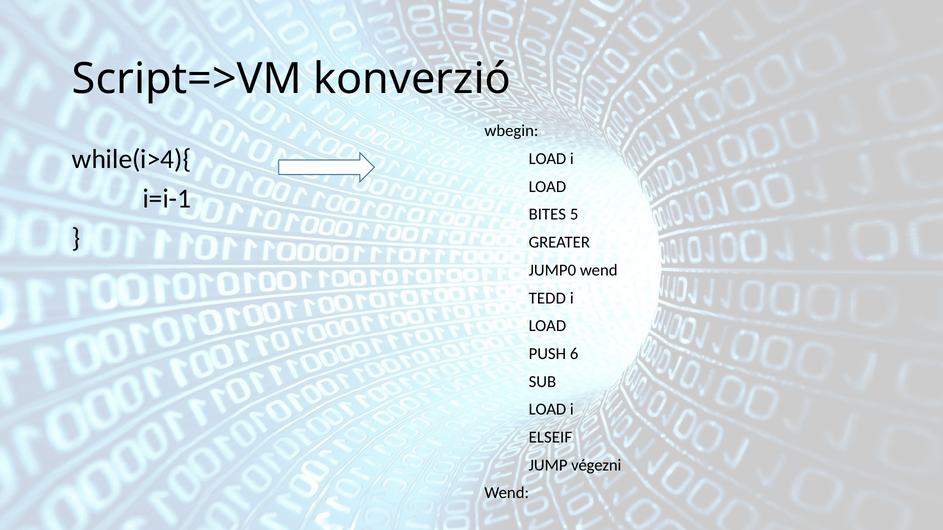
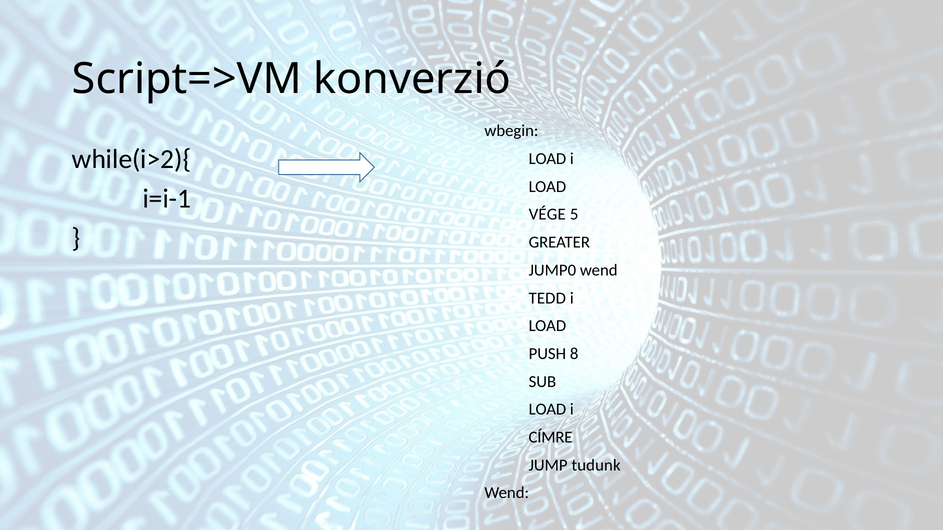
while(i>4){: while(i>4){ -> while(i>2){
BITES: BITES -> VÉGE
6: 6 -> 8
ELSEIF: ELSEIF -> CÍMRE
végezni: végezni -> tudunk
